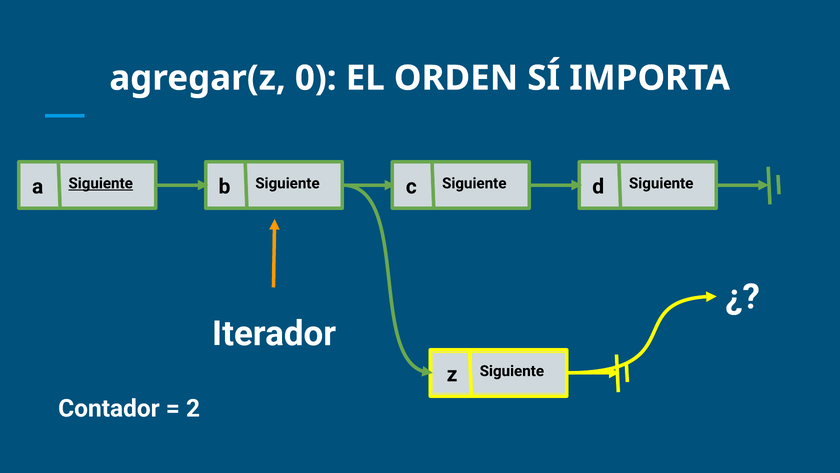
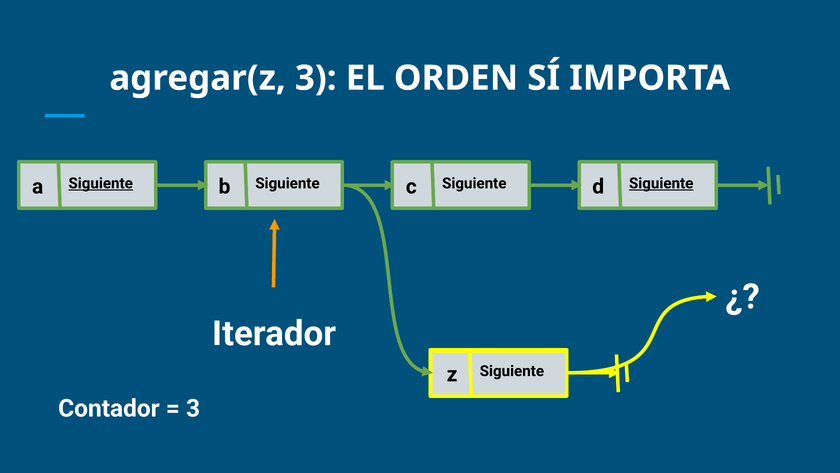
agregar(z 0: 0 -> 3
Siguiente at (661, 183) underline: none -> present
2 at (193, 408): 2 -> 3
